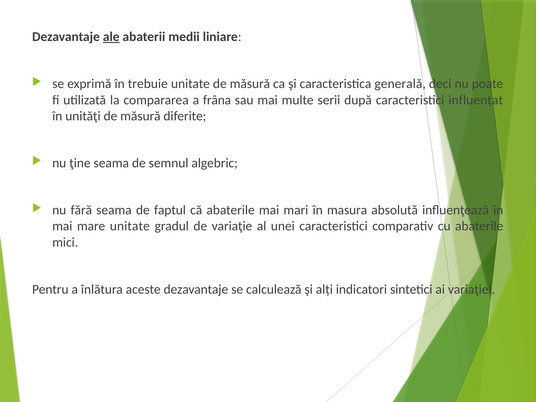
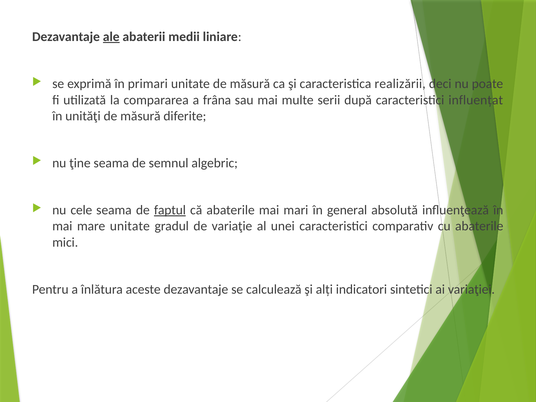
trebuie: trebuie -> primari
generală: generală -> realizării
fără: fără -> cele
faptul underline: none -> present
masura: masura -> general
